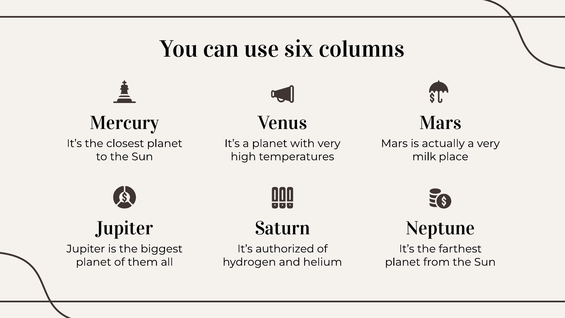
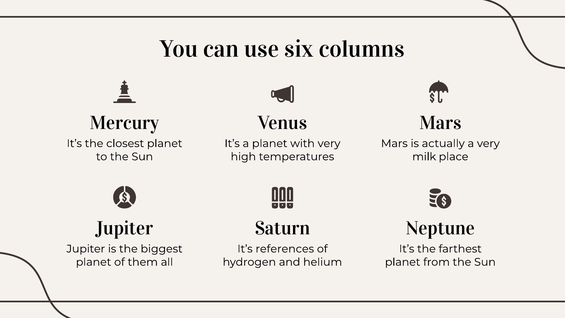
authorized: authorized -> references
